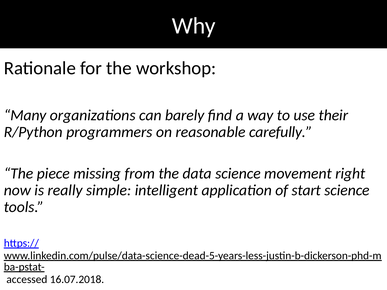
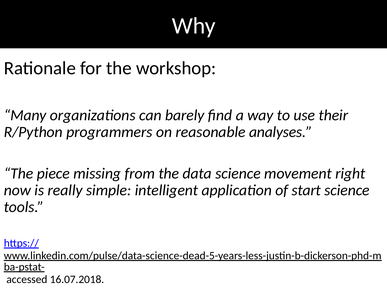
carefully: carefully -> analyses
